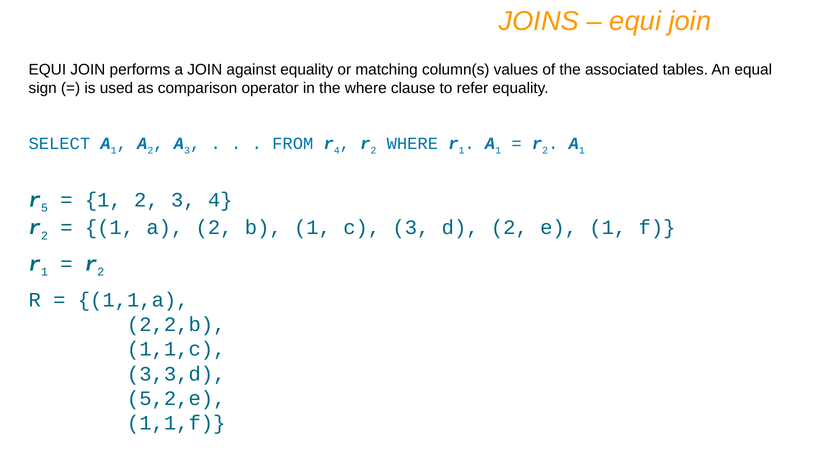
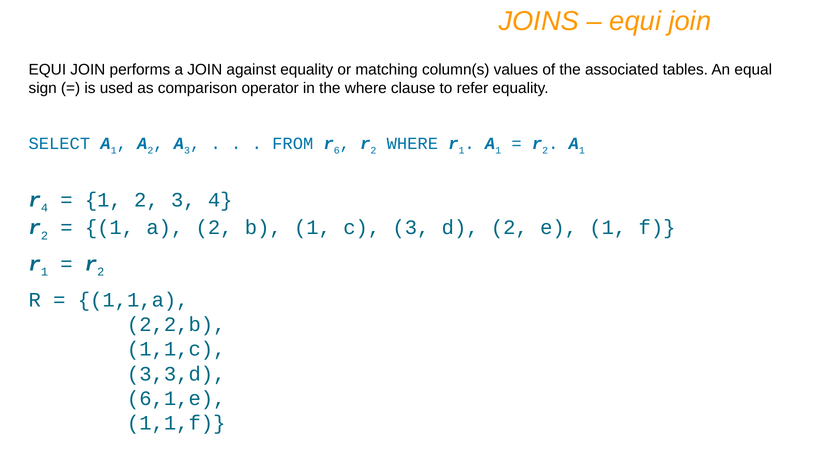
r 4: 4 -> 6
r 5: 5 -> 4
5,2,e: 5,2,e -> 6,1,e
